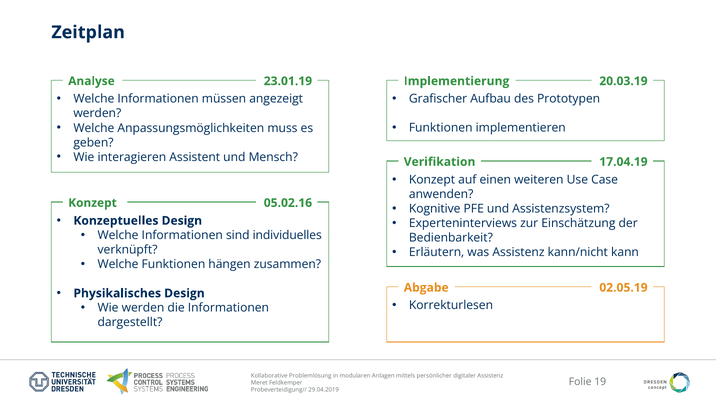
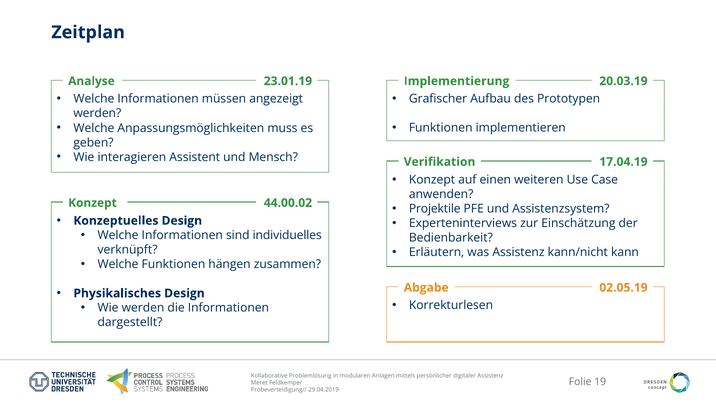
05.02.16: 05.02.16 -> 44.00.02
Kognitive: Kognitive -> Projektile
